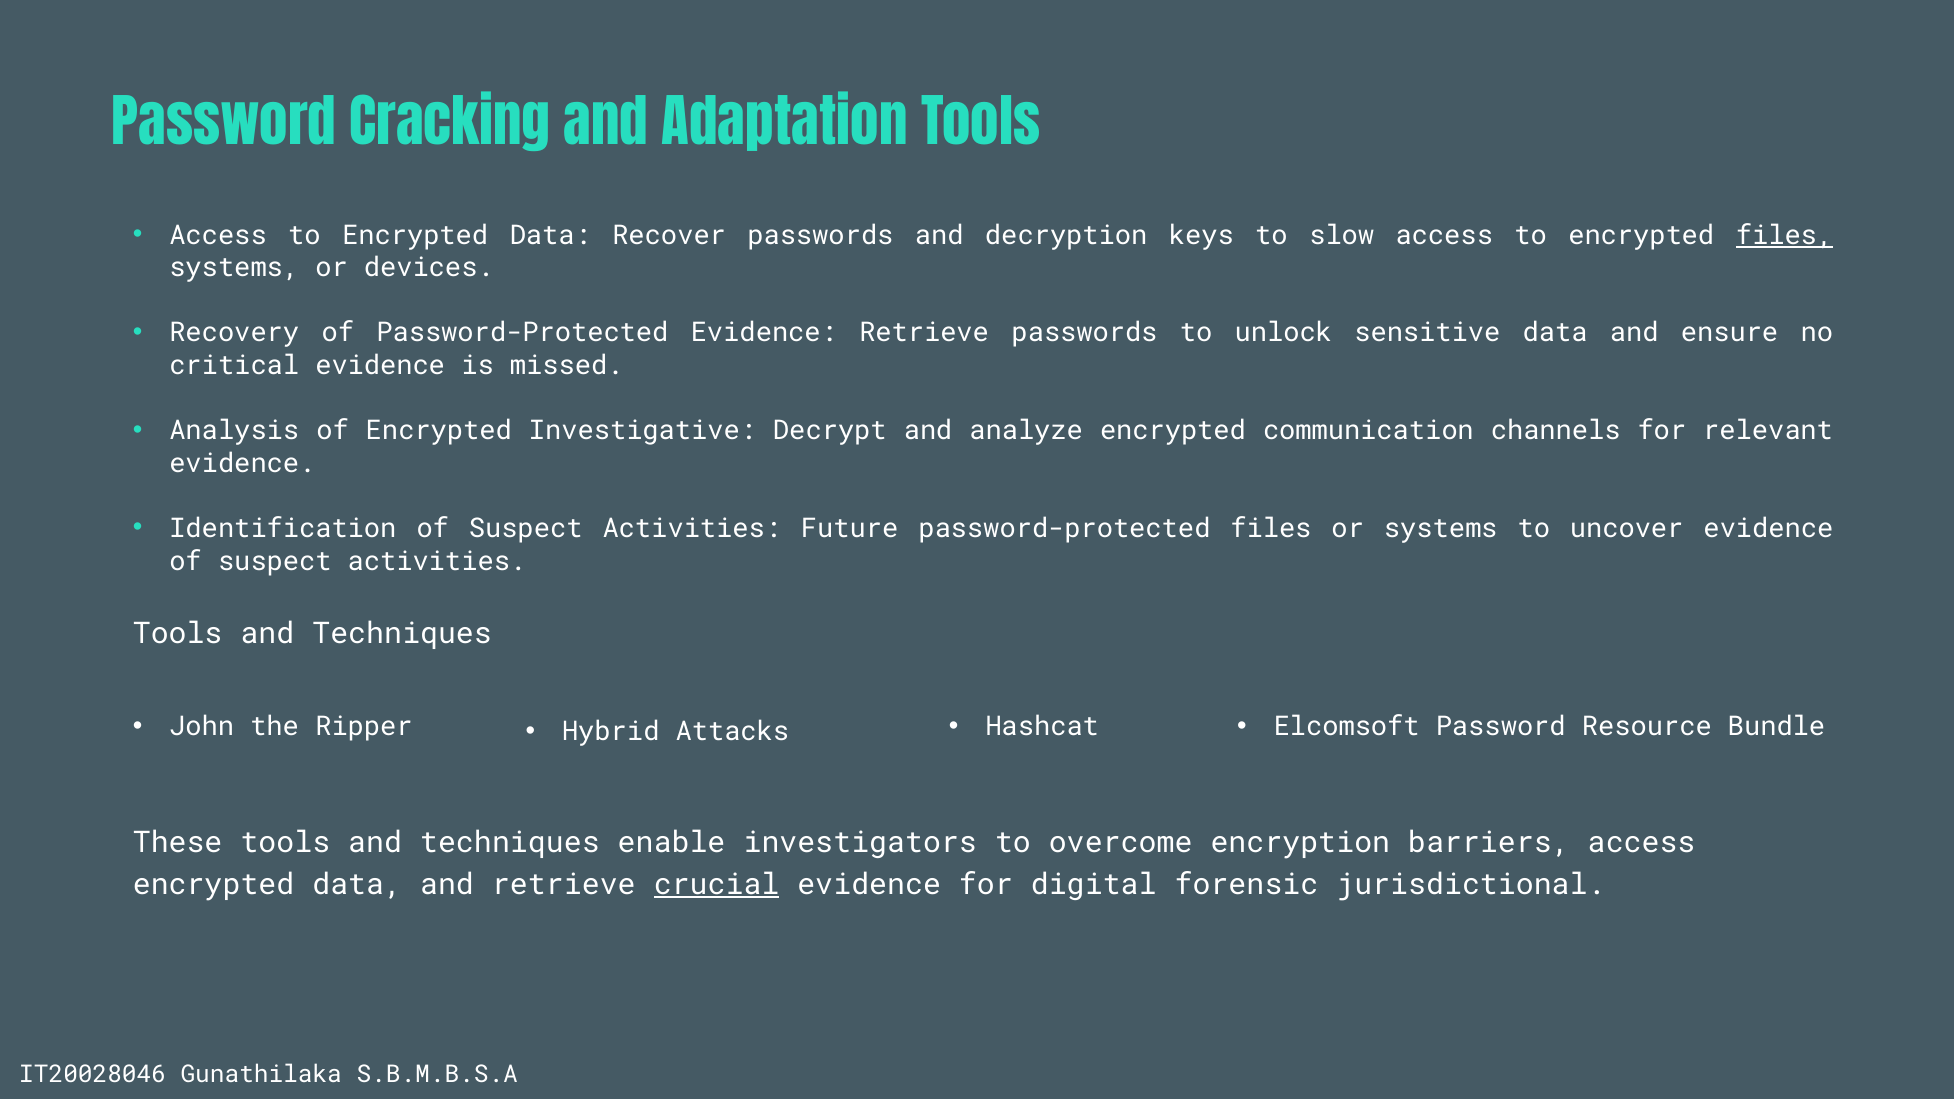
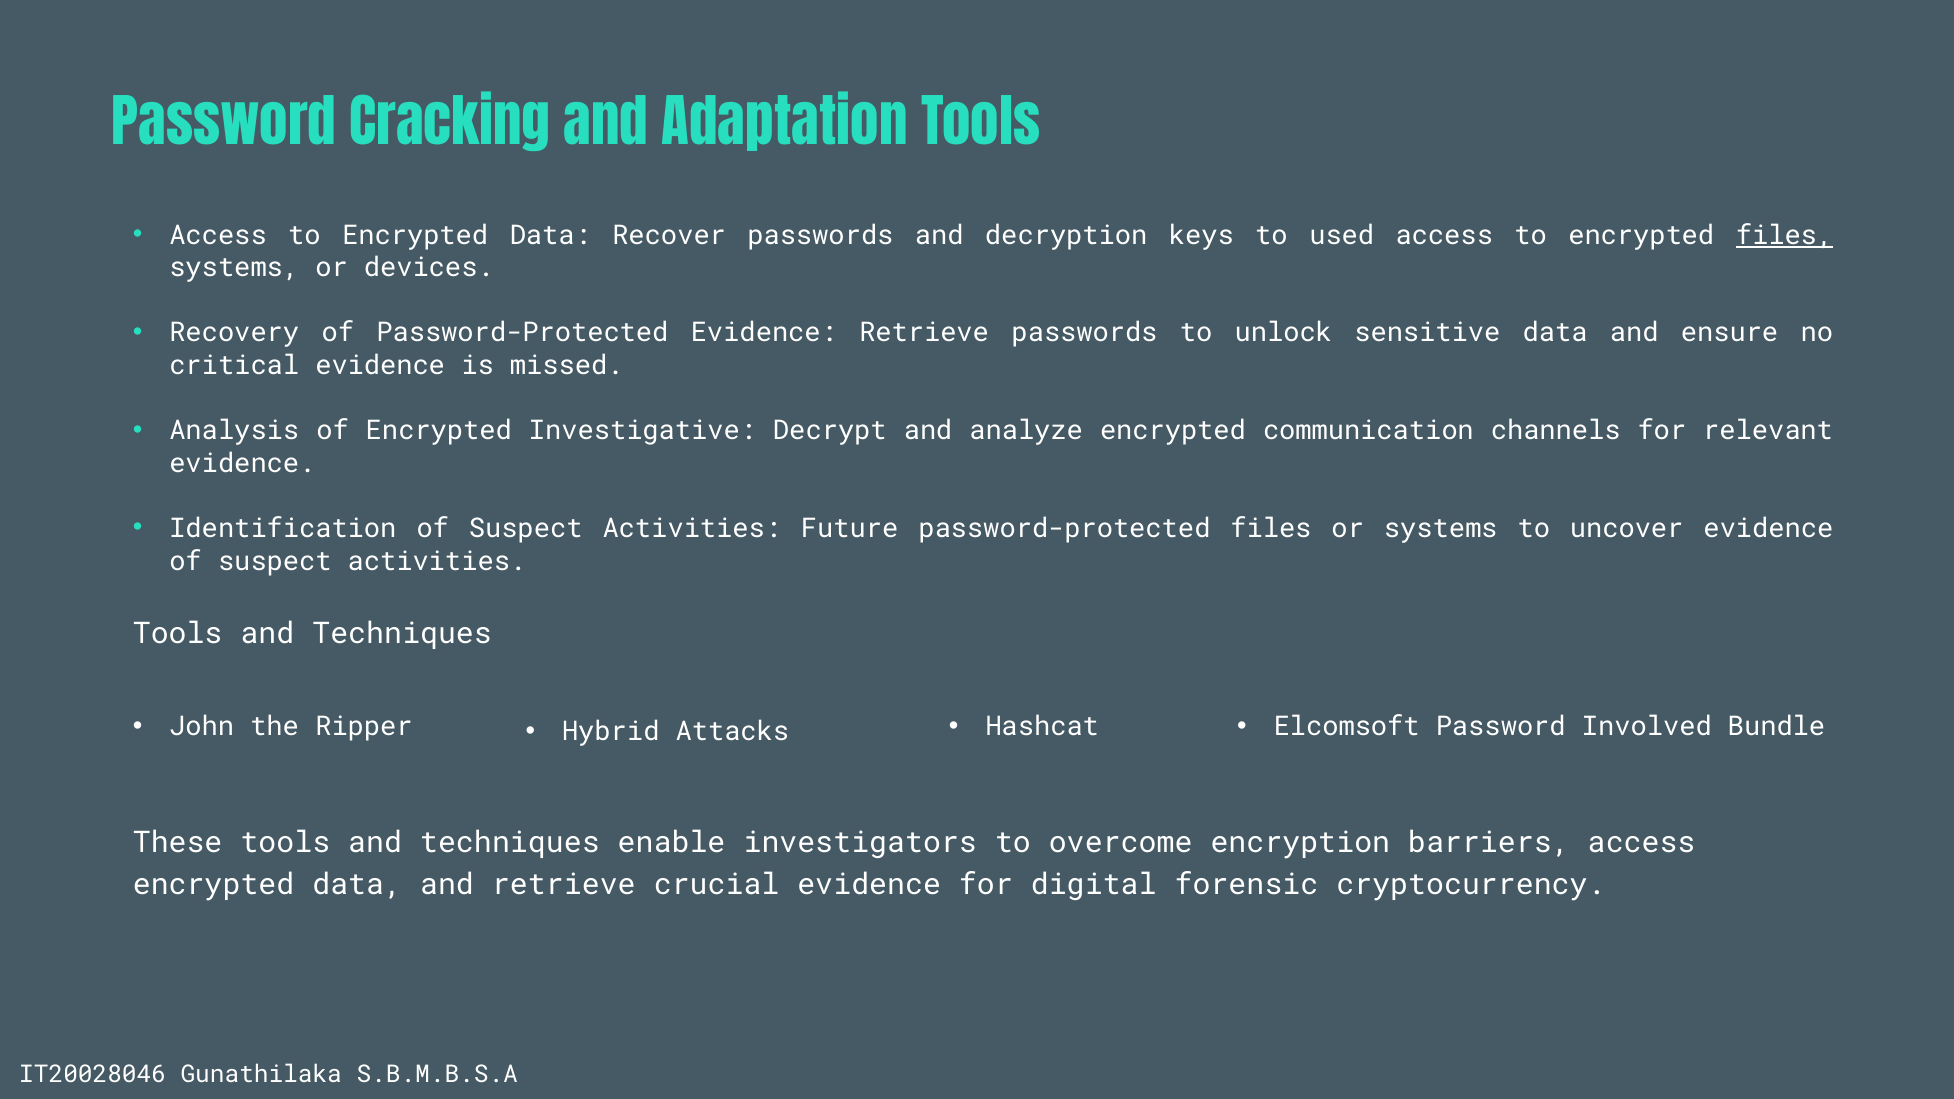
slow: slow -> used
Resource: Resource -> Involved
crucial underline: present -> none
jurisdictional: jurisdictional -> cryptocurrency
